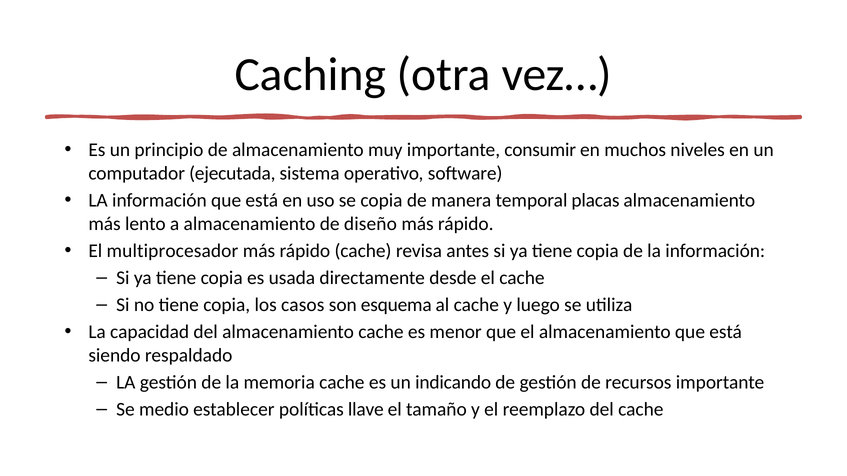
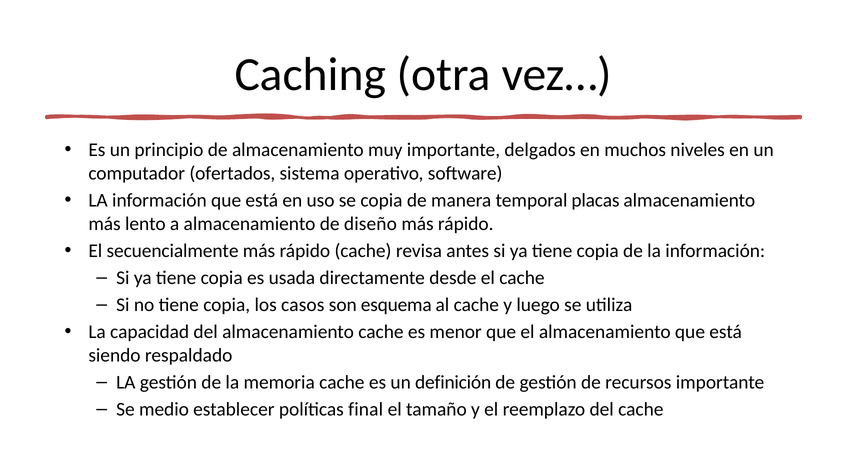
consumir: consumir -> delgados
ejecutada: ejecutada -> ofertados
multiprocesador: multiprocesador -> secuencialmente
indicando: indicando -> definición
llave: llave -> final
